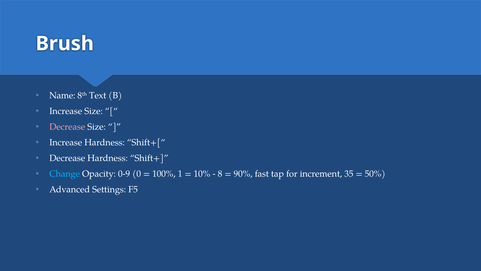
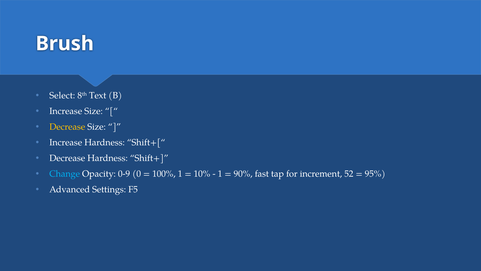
Name: Name -> Select
Decrease at (67, 127) colour: pink -> yellow
8 at (220, 174): 8 -> 1
35: 35 -> 52
50%: 50% -> 95%
